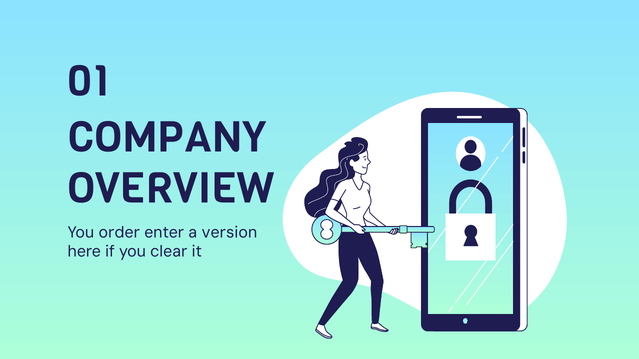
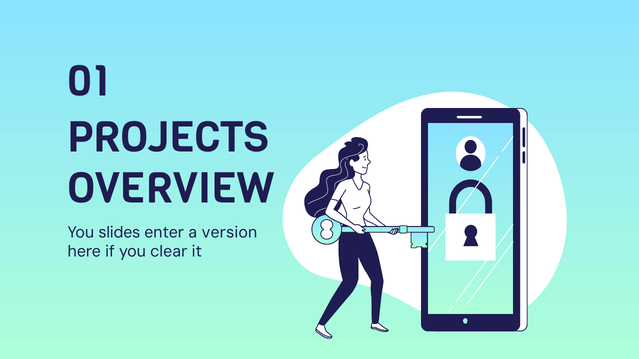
COMPANY: COMPANY -> PROJECTS
order: order -> slides
